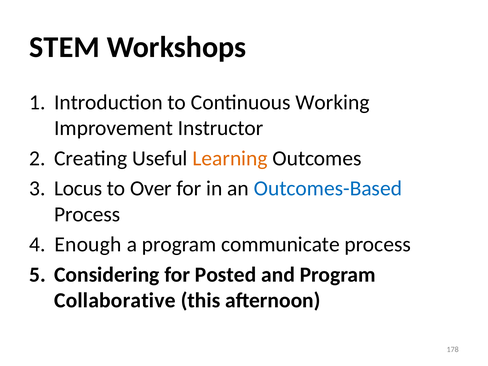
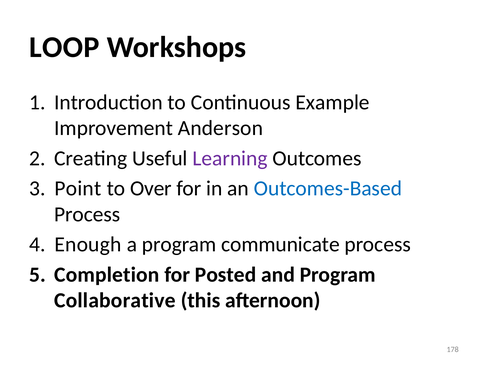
STEM: STEM -> LOOP
Working: Working -> Example
Instructor: Instructor -> Anderson
Learning colour: orange -> purple
Locus: Locus -> Point
Considering: Considering -> Completion
